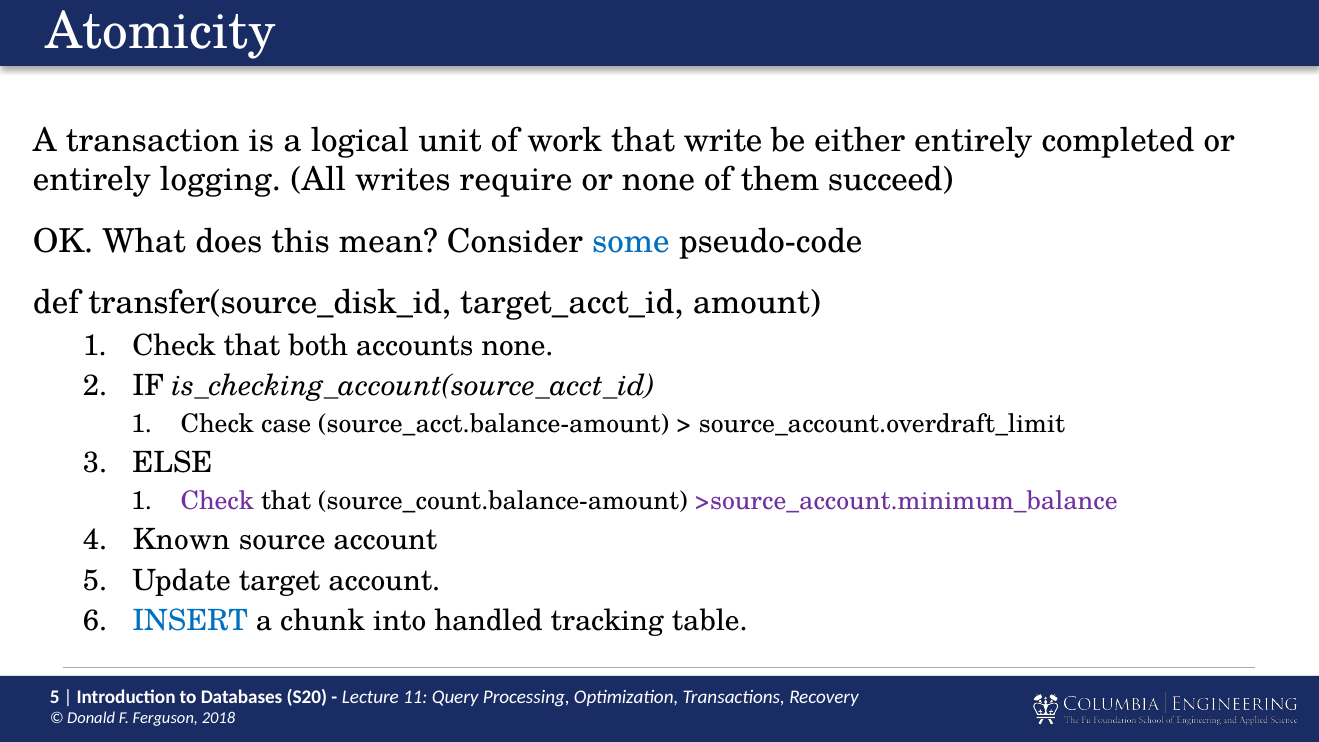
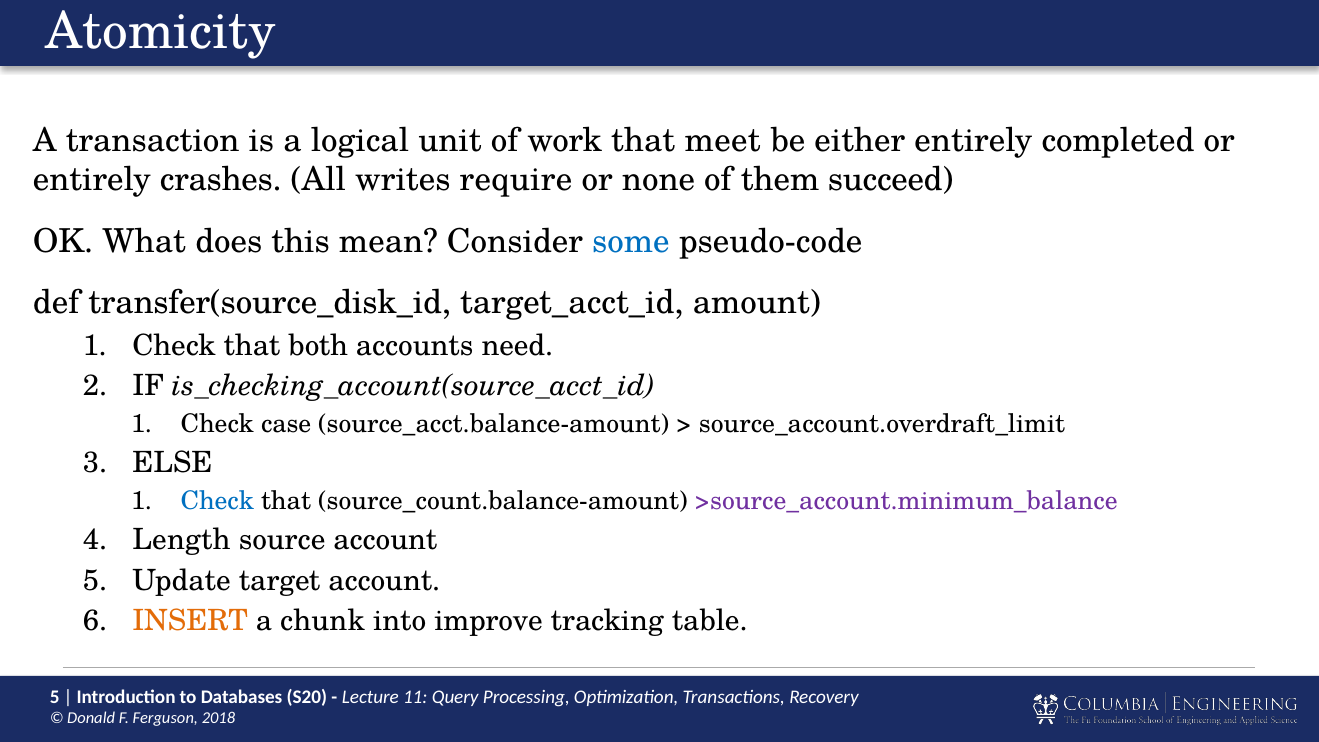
write: write -> meet
logging: logging -> crashes
accounts none: none -> need
Check at (217, 501) colour: purple -> blue
Known: Known -> Length
INSERT colour: blue -> orange
handled: handled -> improve
